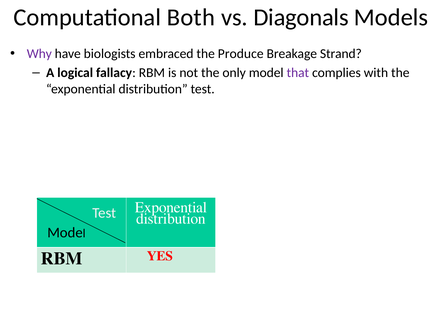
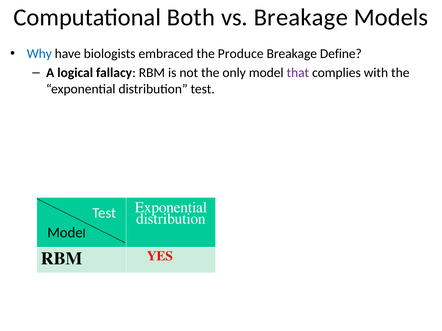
vs Diagonals: Diagonals -> Breakage
Why colour: purple -> blue
Strand: Strand -> Define
